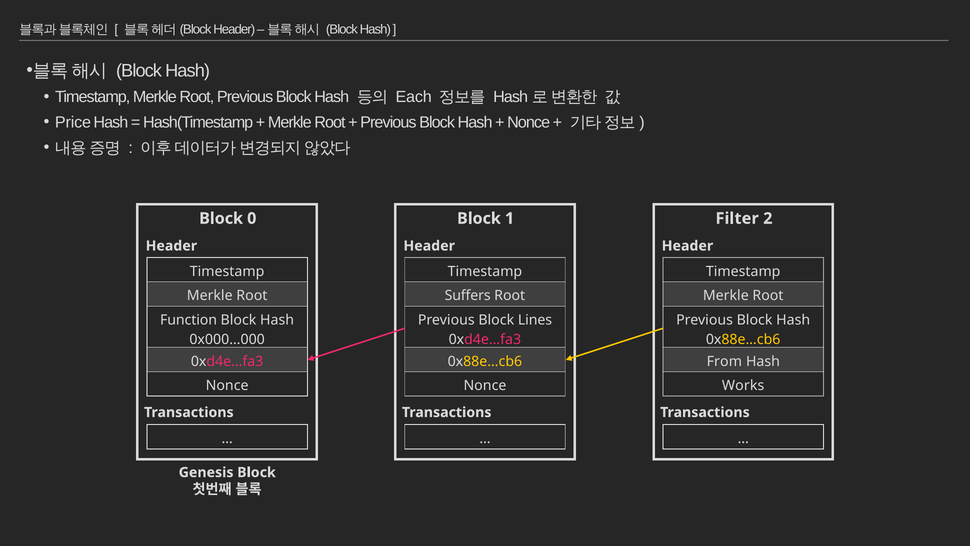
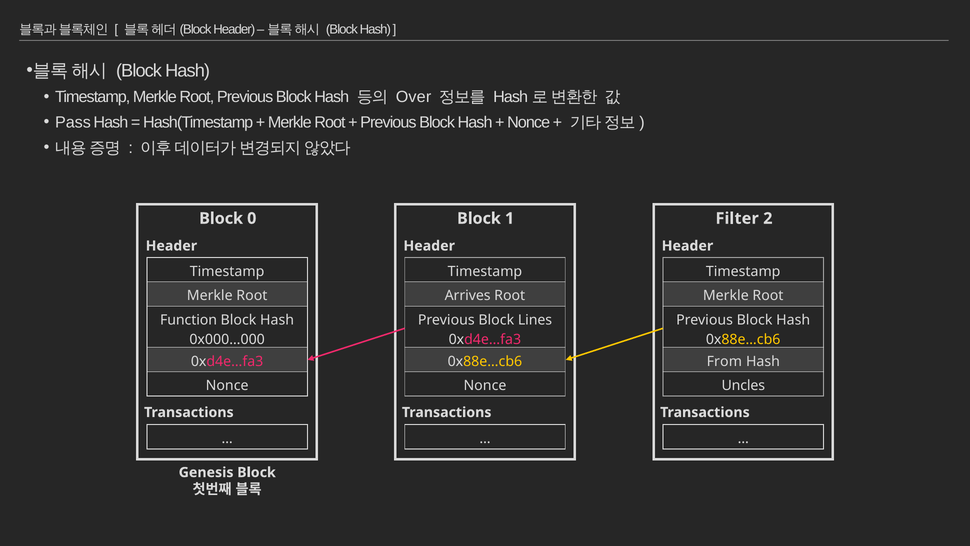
Each: Each -> Over
Price: Price -> Pass
Suffers: Suffers -> Arrives
Works: Works -> Uncles
